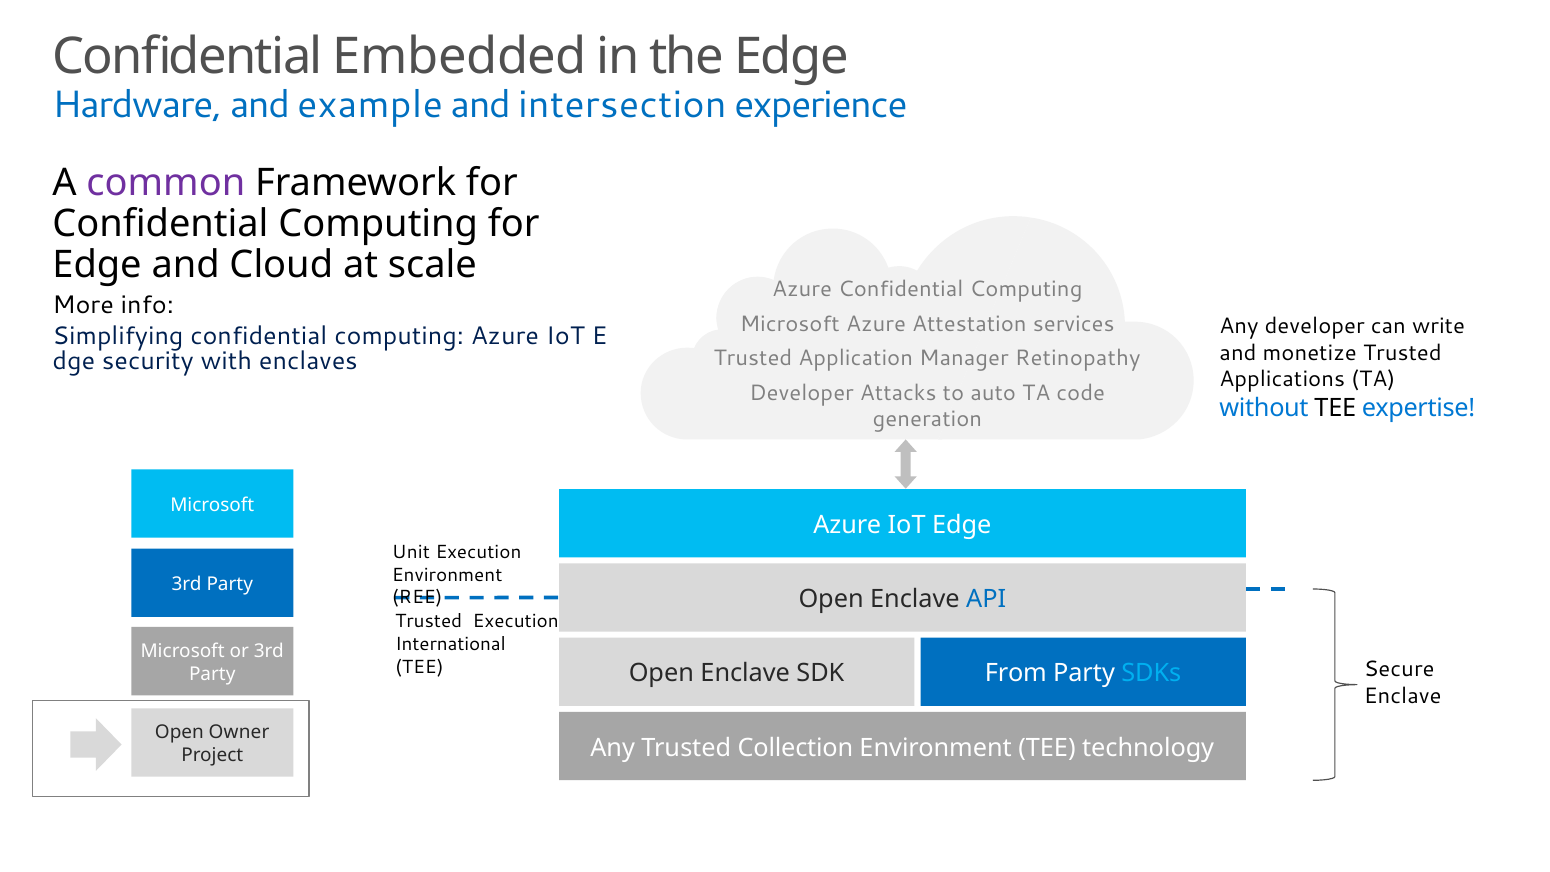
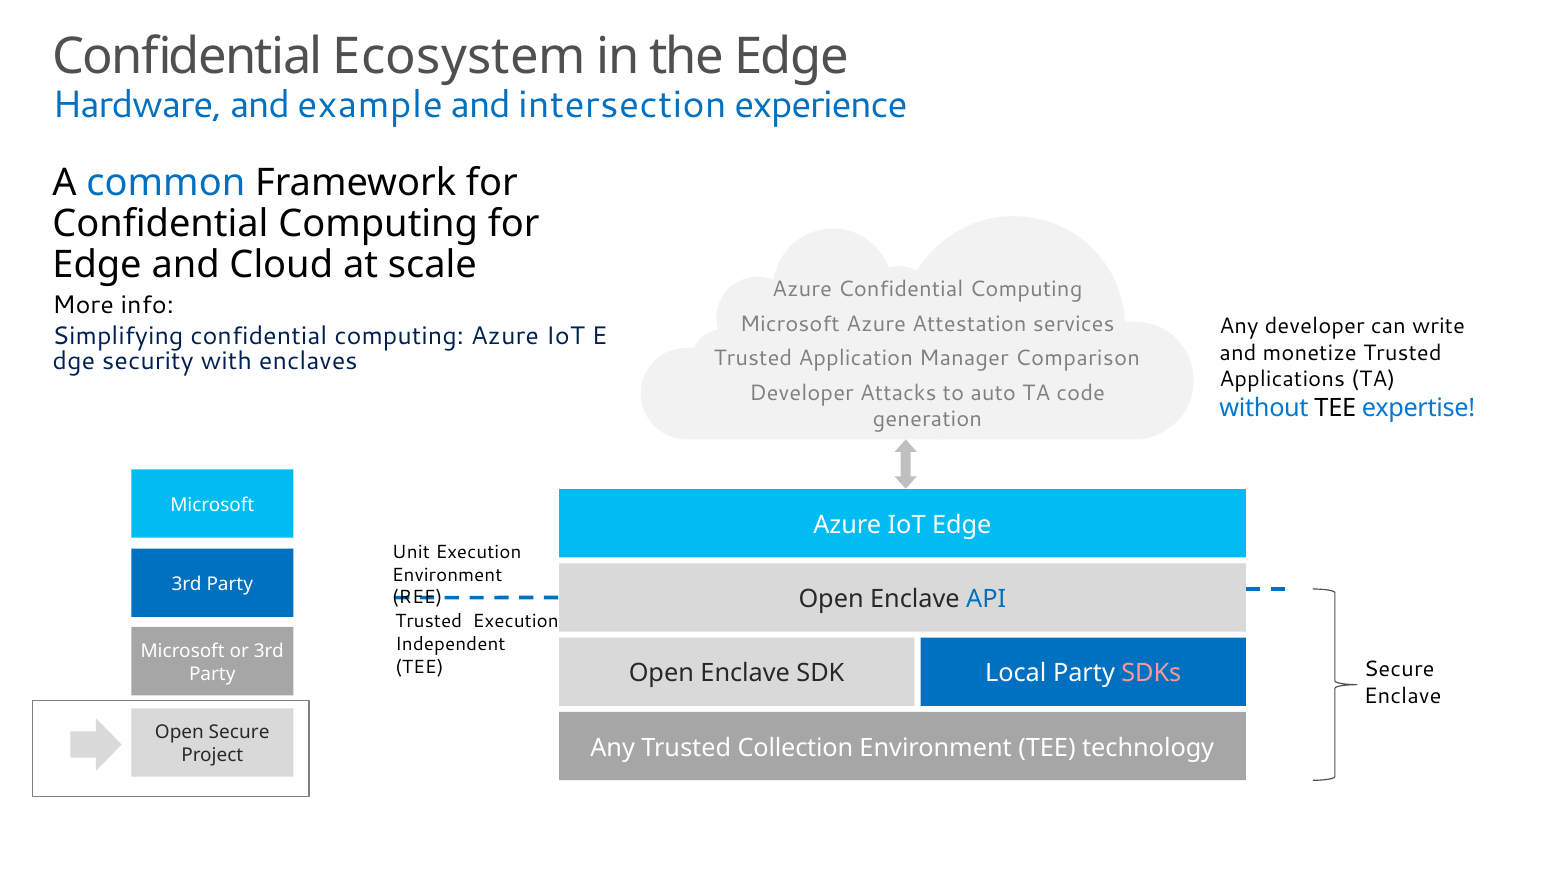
Embedded: Embedded -> Ecosystem
common colour: purple -> blue
Retinopathy: Retinopathy -> Comparison
International: International -> Independent
From: From -> Local
SDKs colour: light blue -> pink
Open Owner: Owner -> Secure
